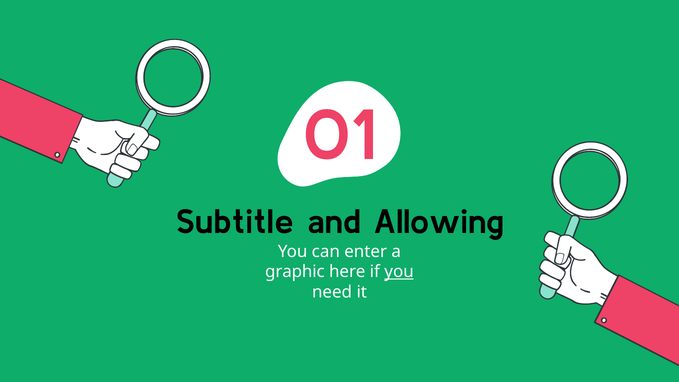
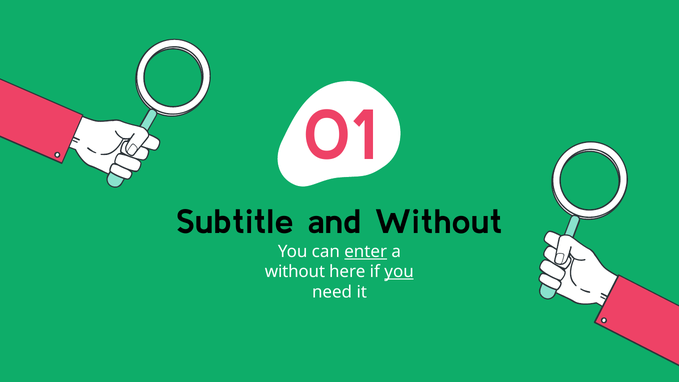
and Allowing: Allowing -> Without
enter underline: none -> present
graphic at (295, 272): graphic -> without
